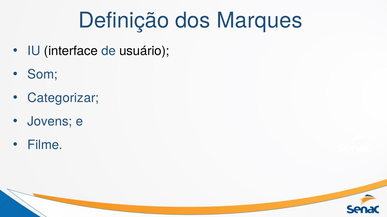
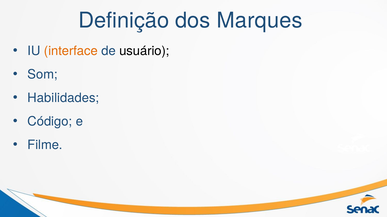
interface colour: black -> orange
Categorizar: Categorizar -> Habilidades
Jovens: Jovens -> Código
